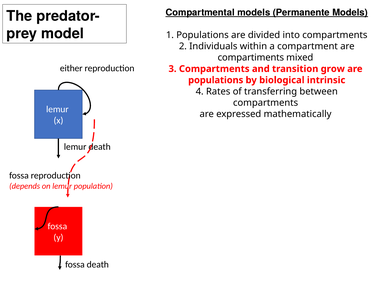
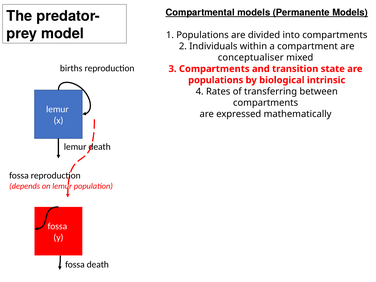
compartiments: compartiments -> conceptualiser
either: either -> births
grow: grow -> state
